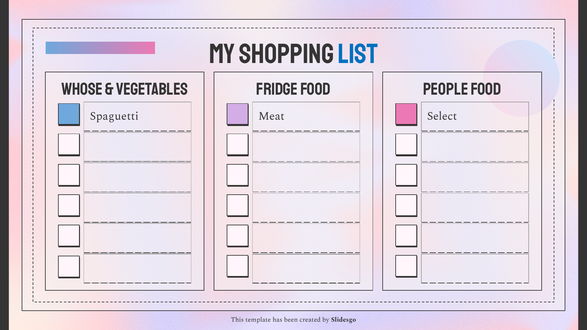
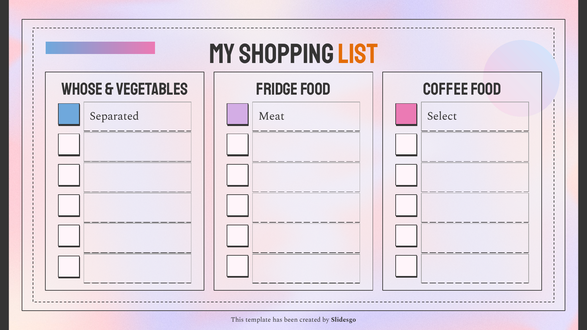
list colour: blue -> orange
PEOPLE: PEOPLE -> COFFEE
Spaguetti: Spaguetti -> Separated
